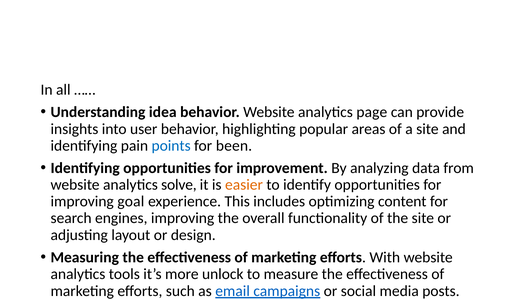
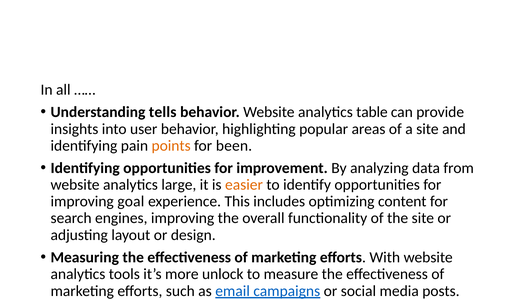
idea: idea -> tells
page: page -> table
points colour: blue -> orange
solve: solve -> large
